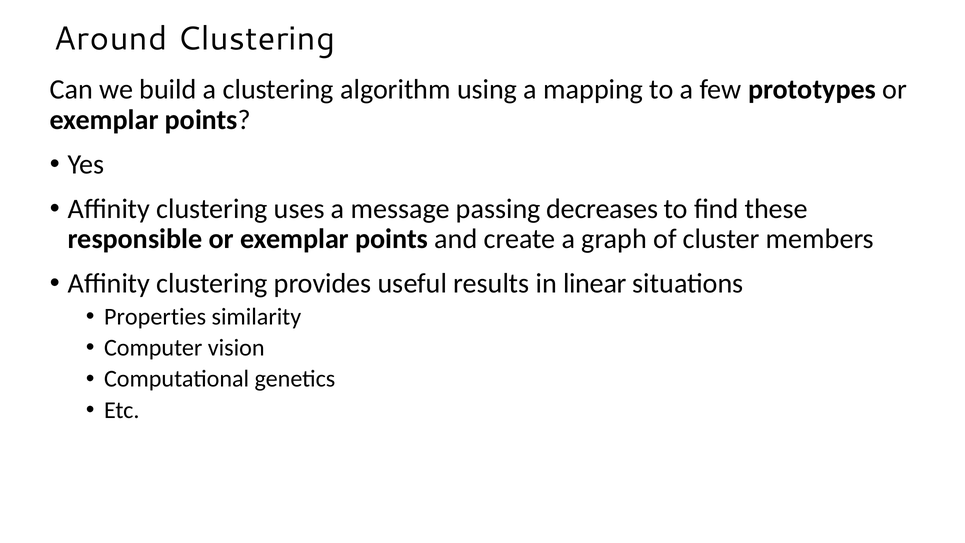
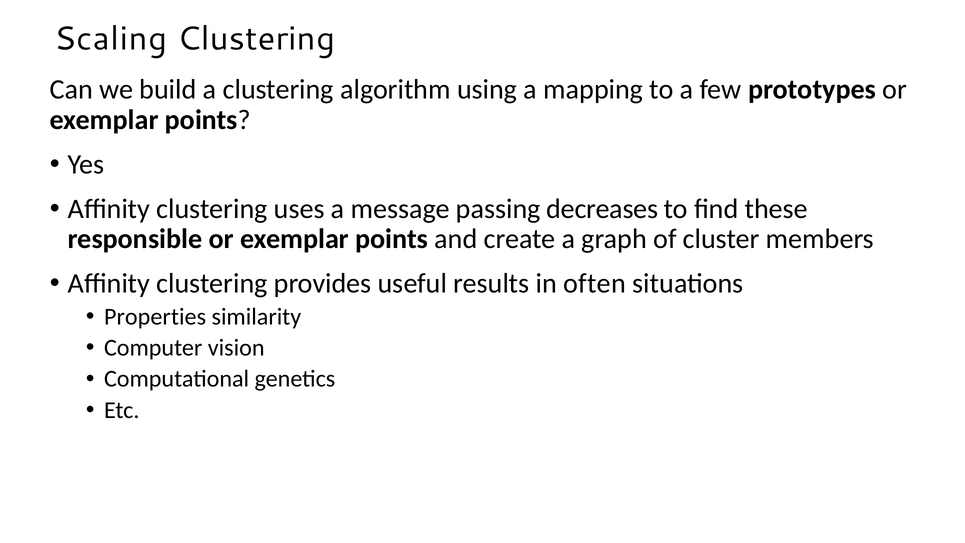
Around: Around -> Scaling
linear: linear -> often
